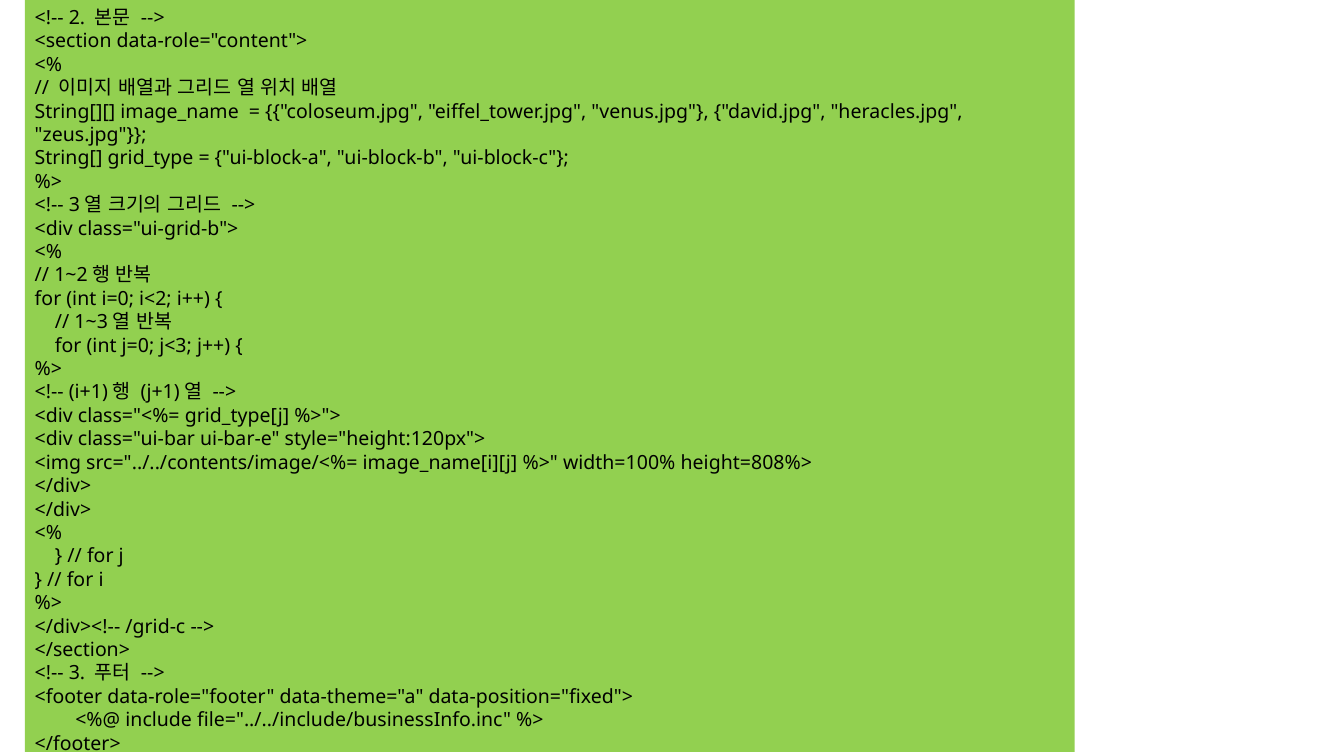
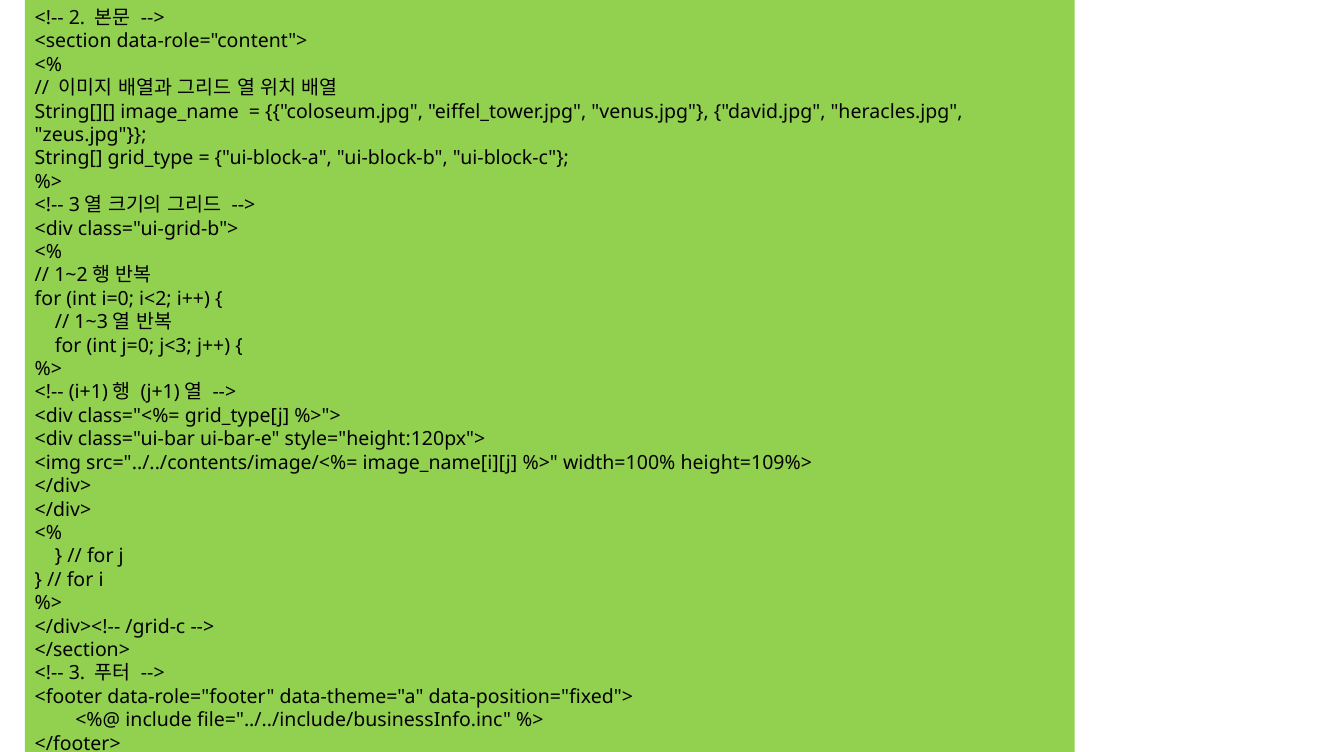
height=808%>: height=808%> -> height=109%>
